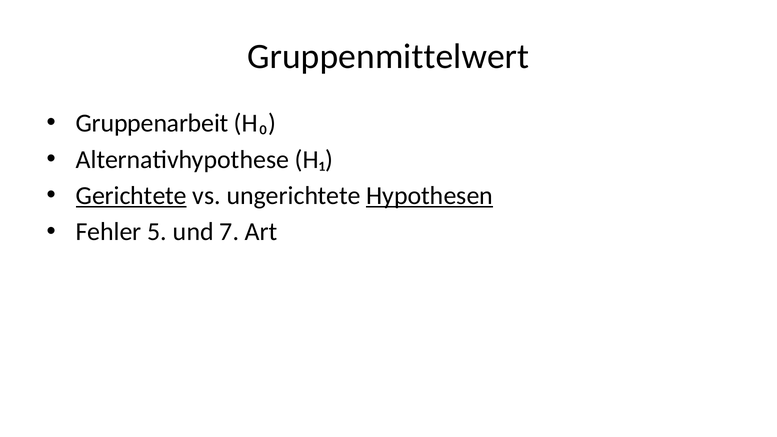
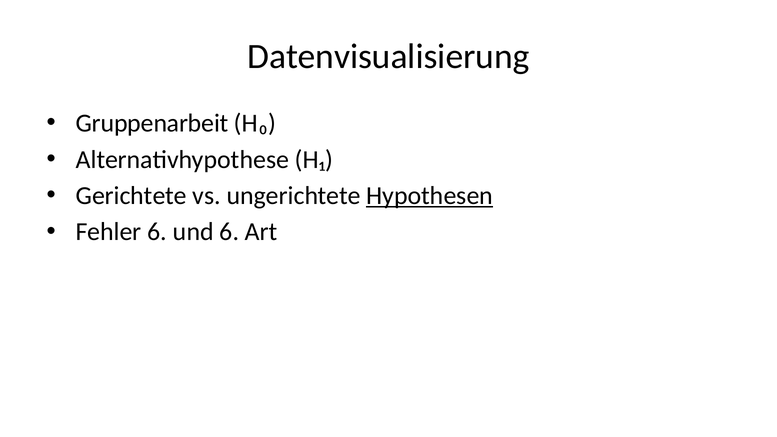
Gruppenmittelwert: Gruppenmittelwert -> Datenvisualisierung
Gerichtete underline: present -> none
Fehler 5: 5 -> 6
und 7: 7 -> 6
